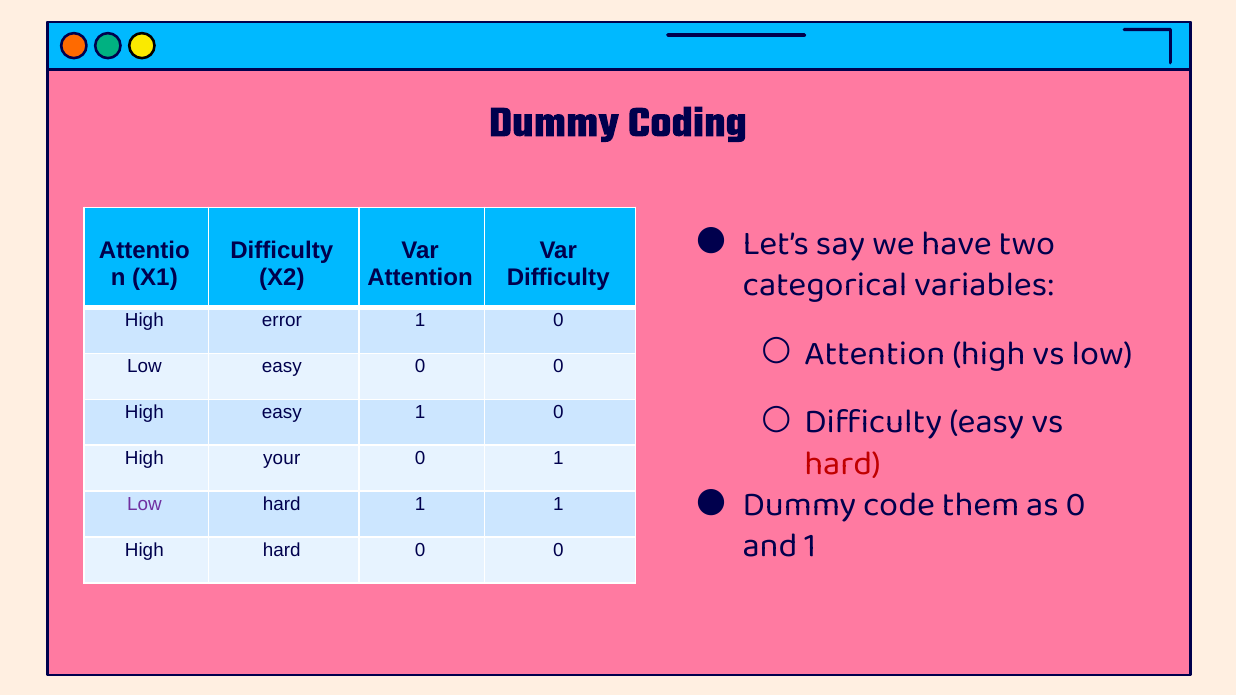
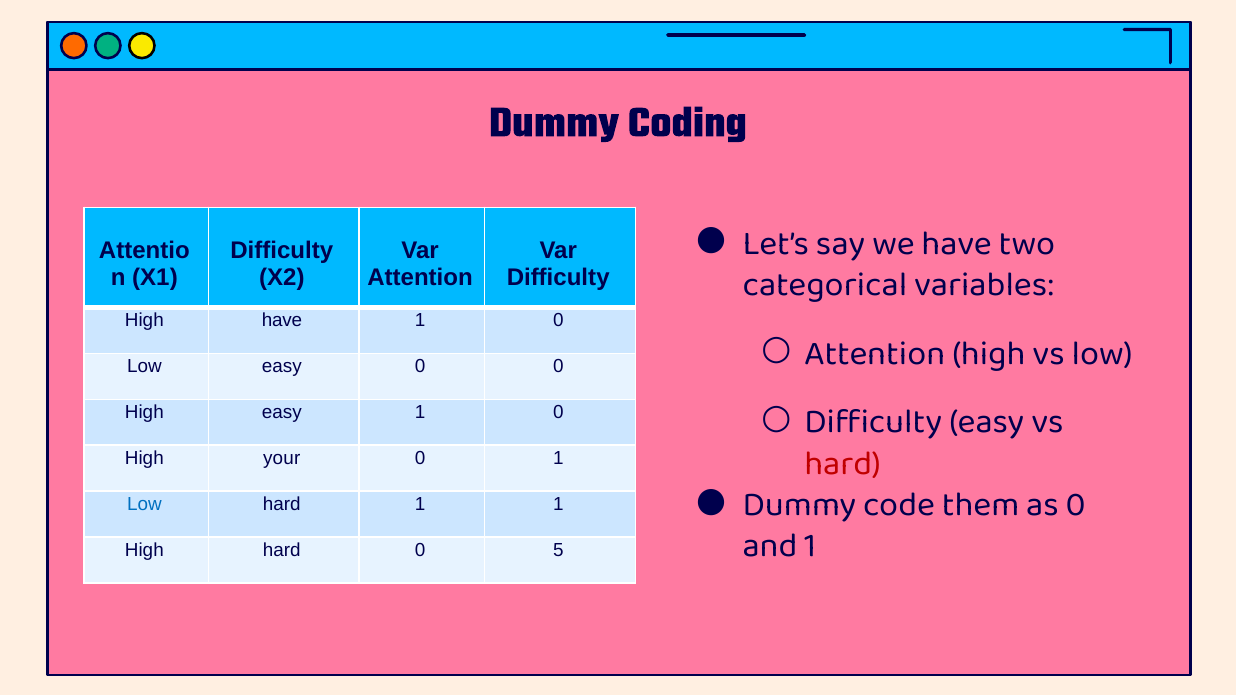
High error: error -> have
Low at (144, 504) colour: purple -> blue
hard 0 0: 0 -> 5
